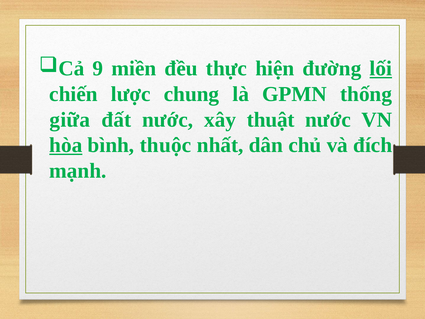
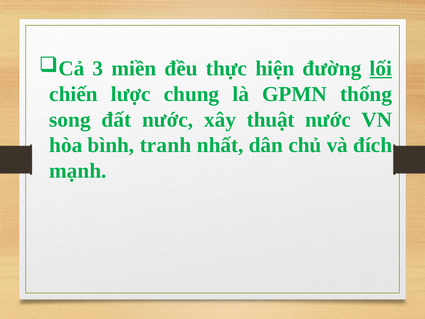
9: 9 -> 3
giữa: giữa -> song
hòa underline: present -> none
thuộc: thuộc -> tranh
